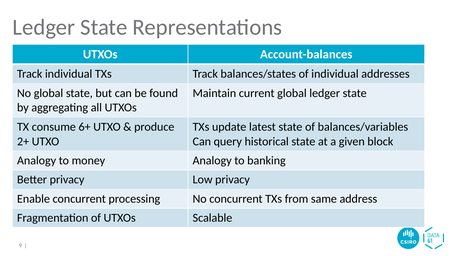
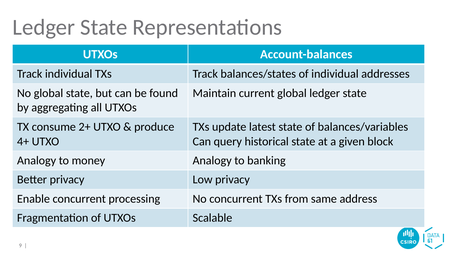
6+: 6+ -> 2+
2+: 2+ -> 4+
